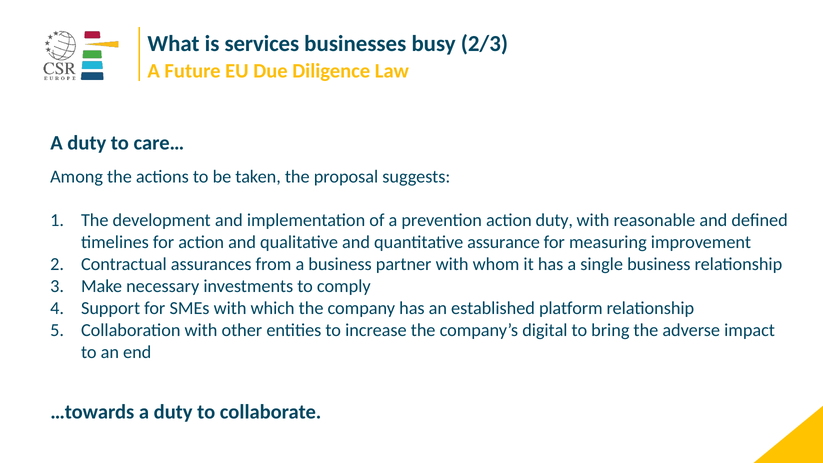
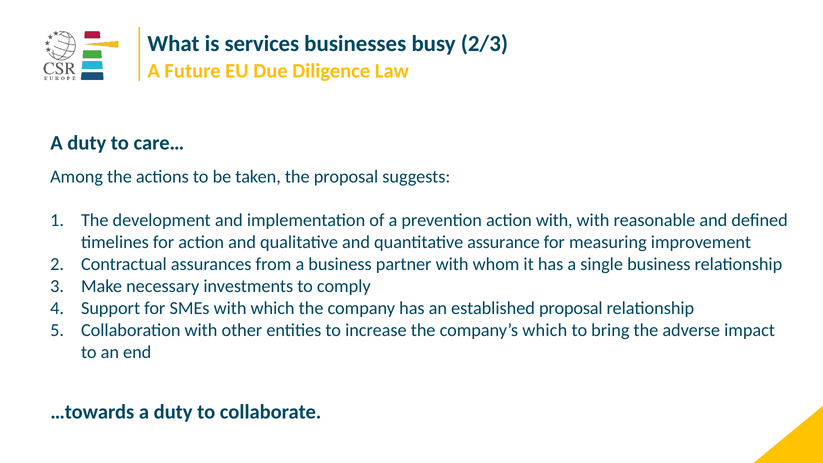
action duty: duty -> with
established platform: platform -> proposal
company’s digital: digital -> which
